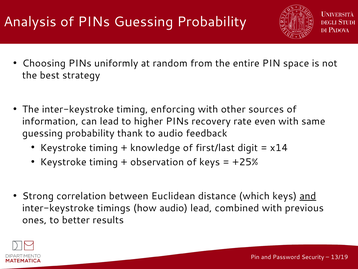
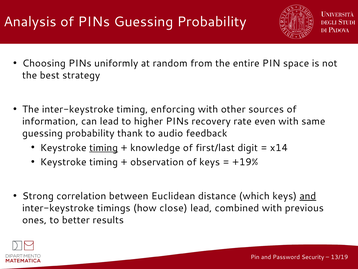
timing at (104, 147) underline: none -> present
+25%: +25% -> +19%
how audio: audio -> close
